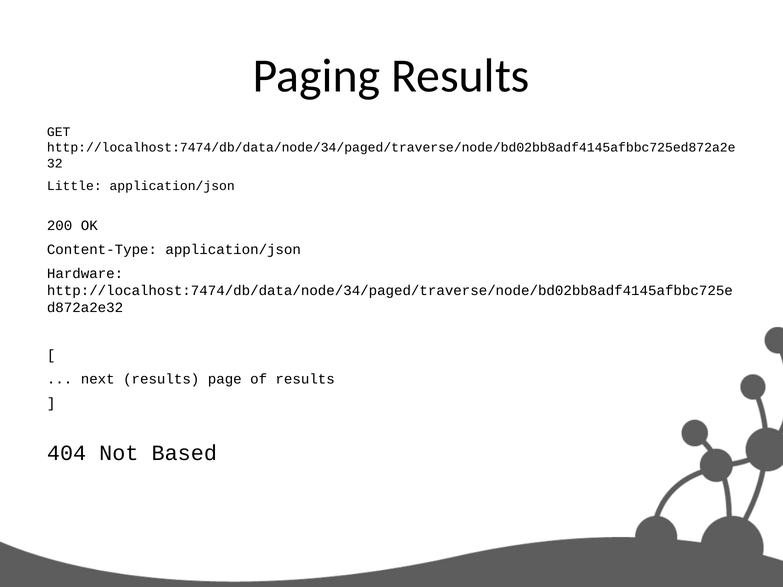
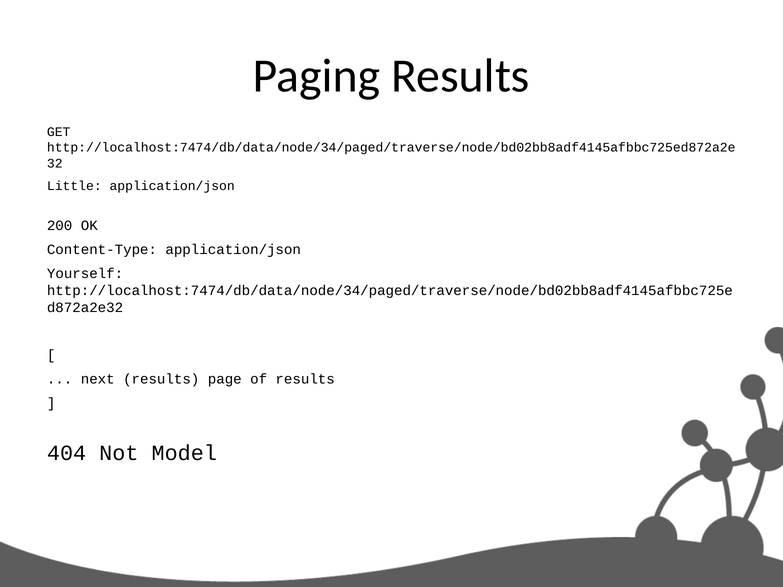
Hardware: Hardware -> Yourself
Based: Based -> Model
